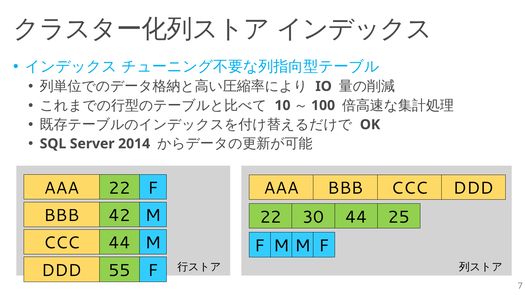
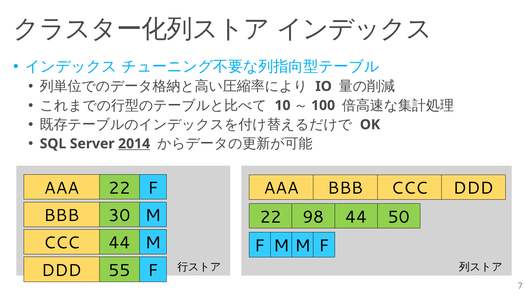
2014 underline: none -> present
42: 42 -> 30
30: 30 -> 98
25: 25 -> 50
